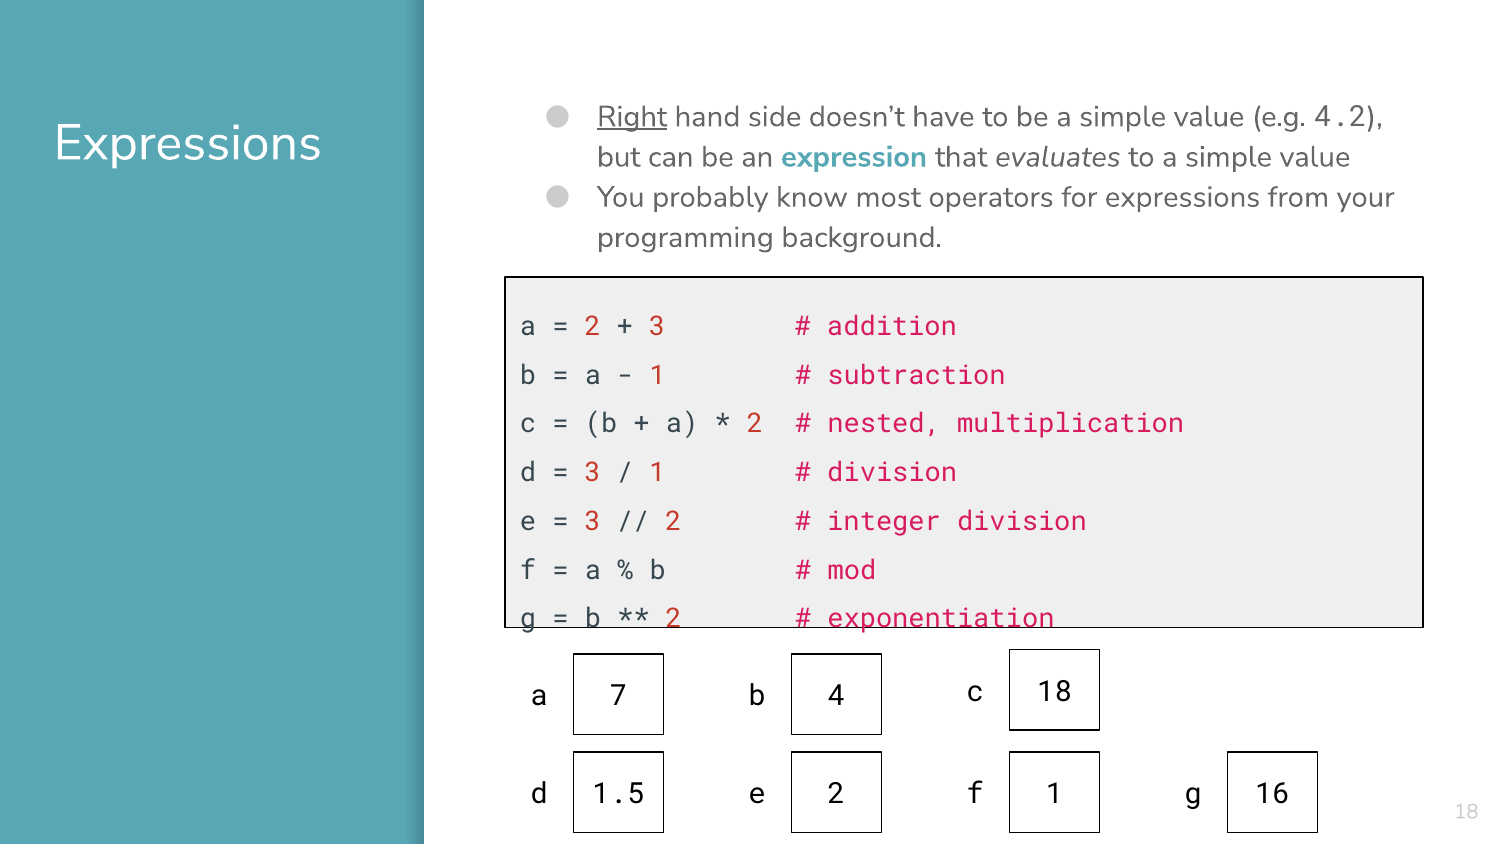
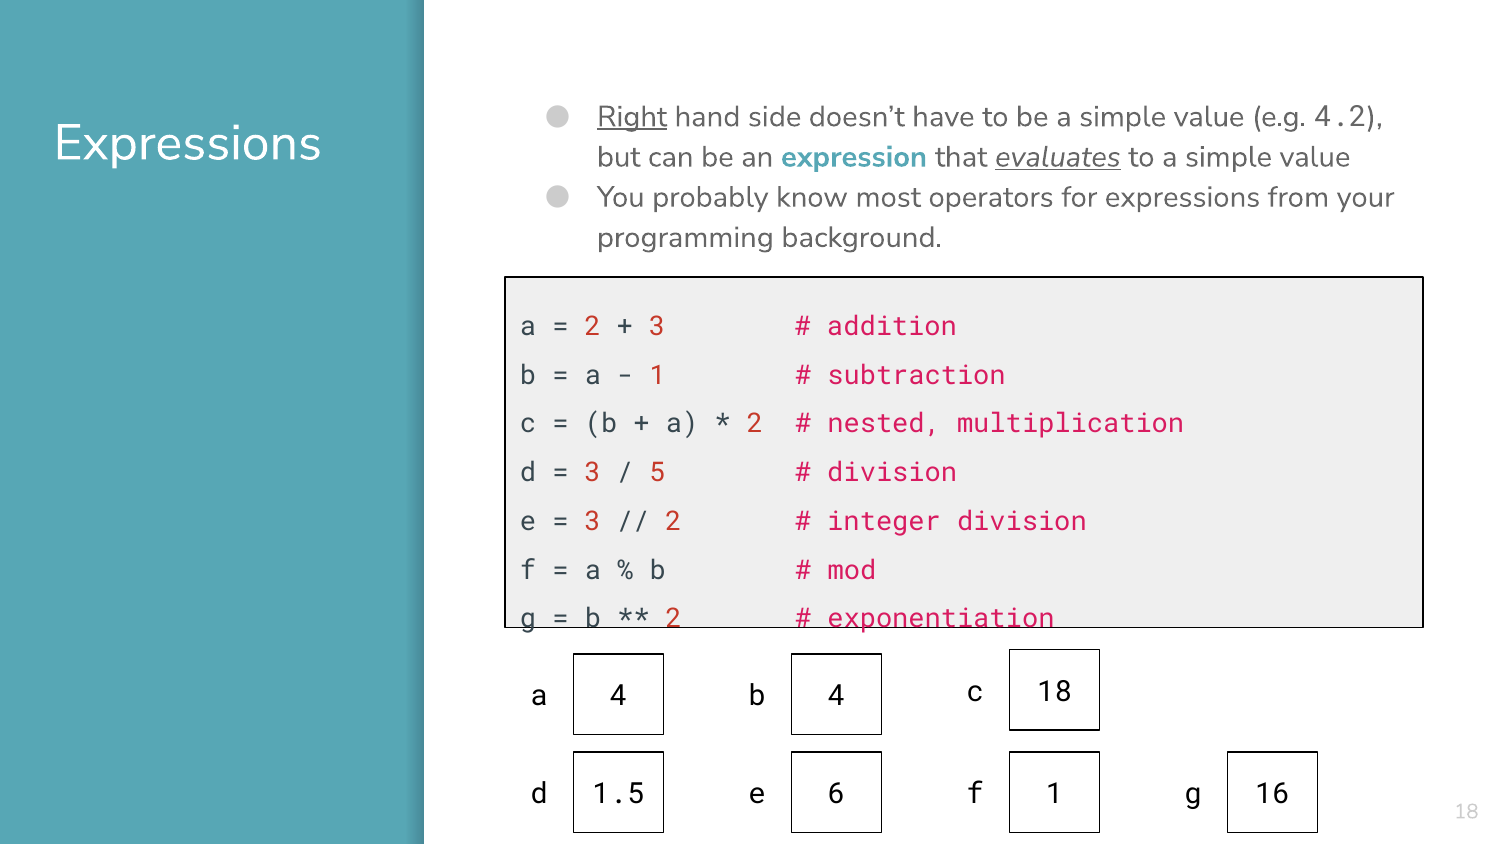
evaluates underline: none -> present
1 at (657, 473): 1 -> 5
a 7: 7 -> 4
e 2: 2 -> 6
